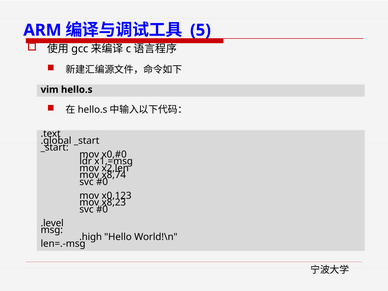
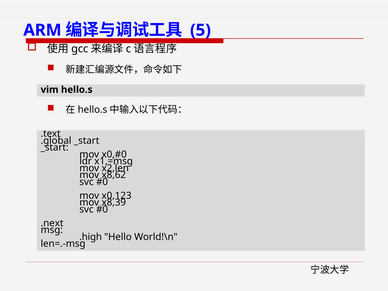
x8,74: x8,74 -> x8,62
x8,23: x8,23 -> x8,39
.level: .level -> .next
